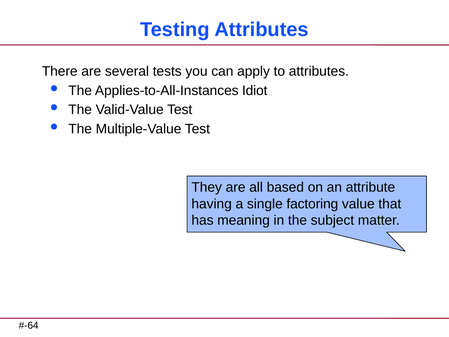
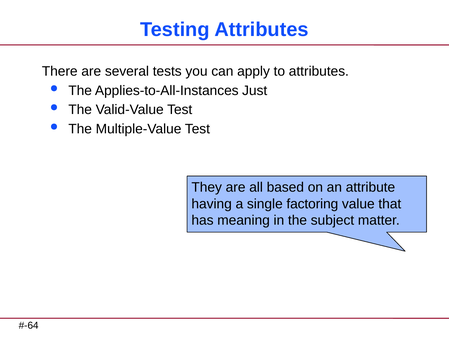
Idiot: Idiot -> Just
